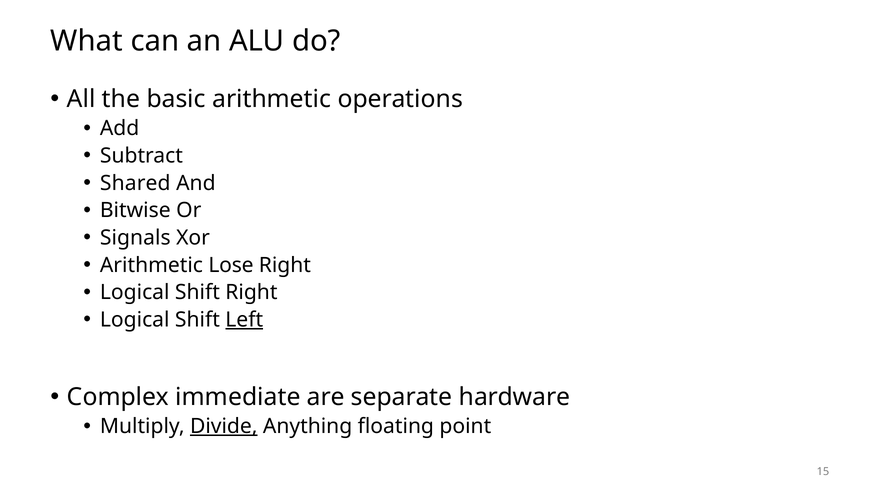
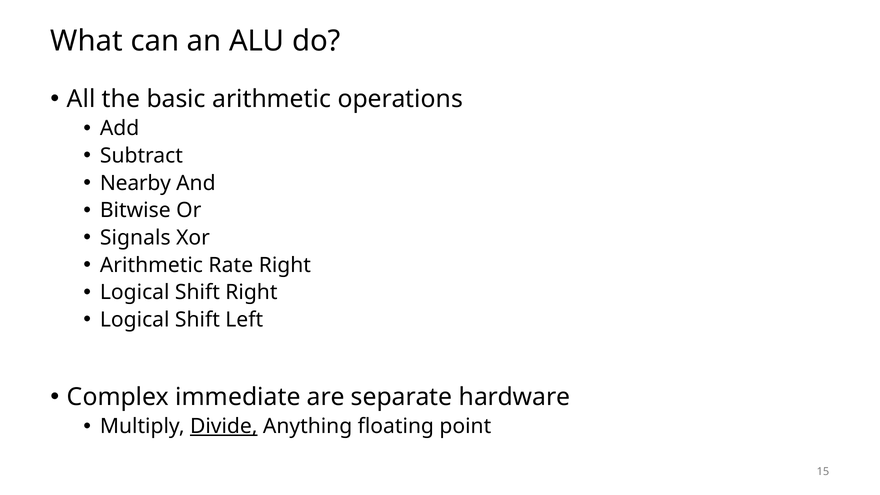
Shared: Shared -> Nearby
Lose: Lose -> Rate
Left underline: present -> none
